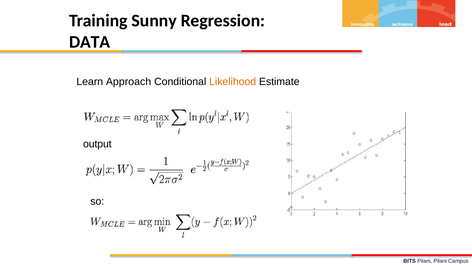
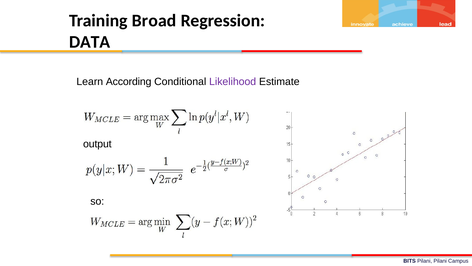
Sunny: Sunny -> Broad
Approach: Approach -> According
Likelihood colour: orange -> purple
